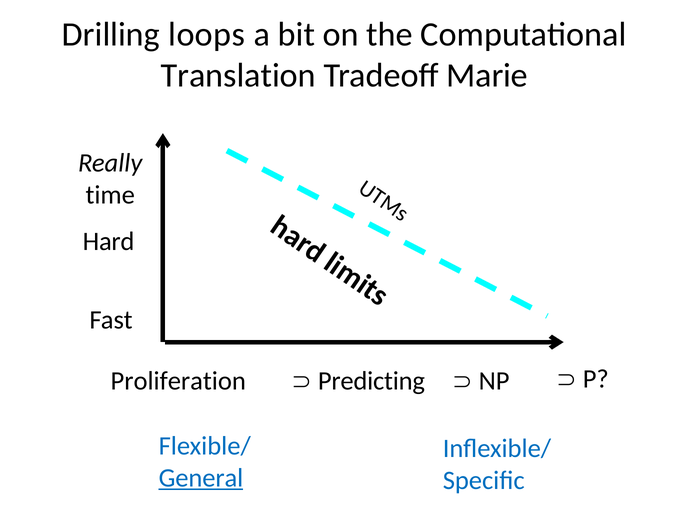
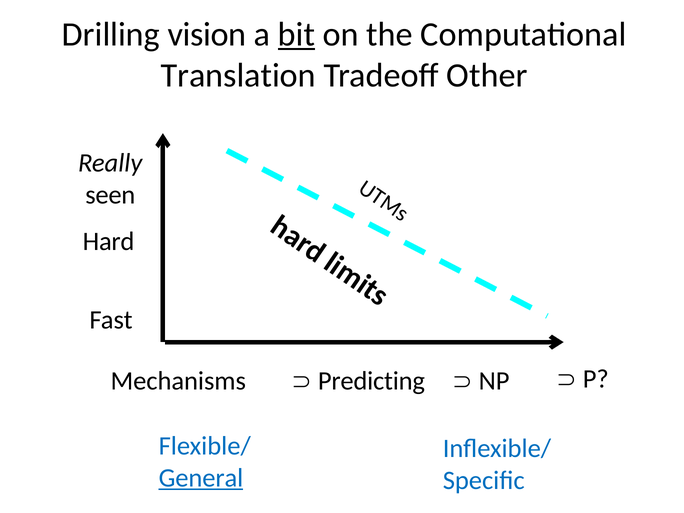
loops: loops -> vision
bit underline: none -> present
Marie: Marie -> Other
time: time -> seen
Proliferation: Proliferation -> Mechanisms
